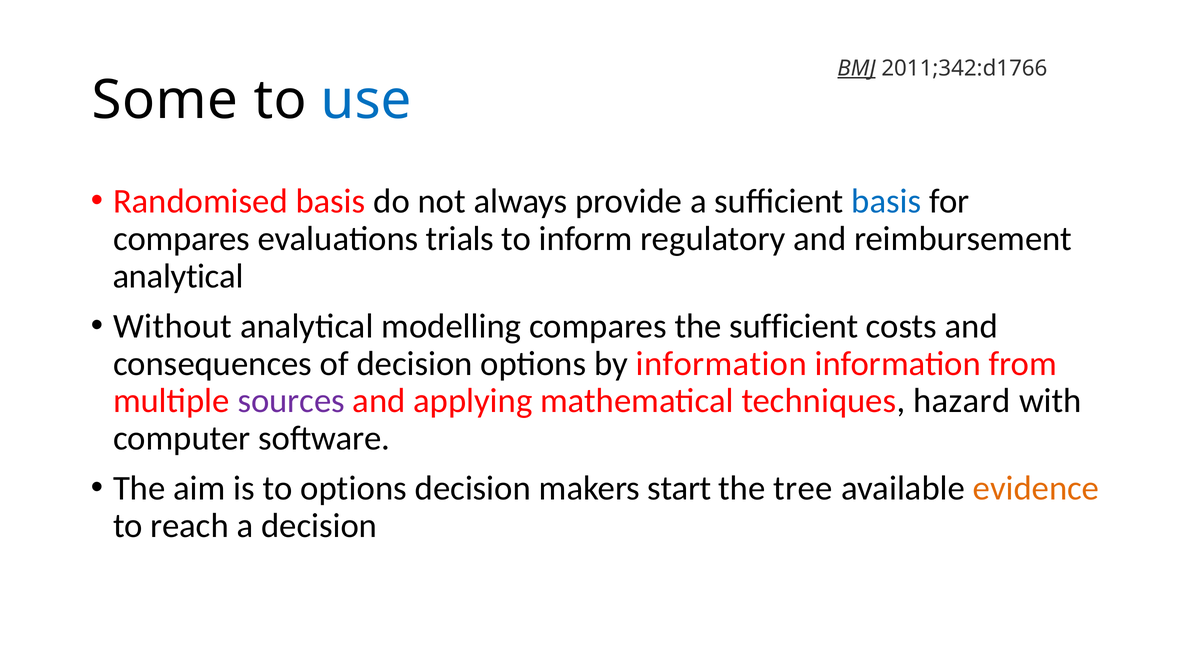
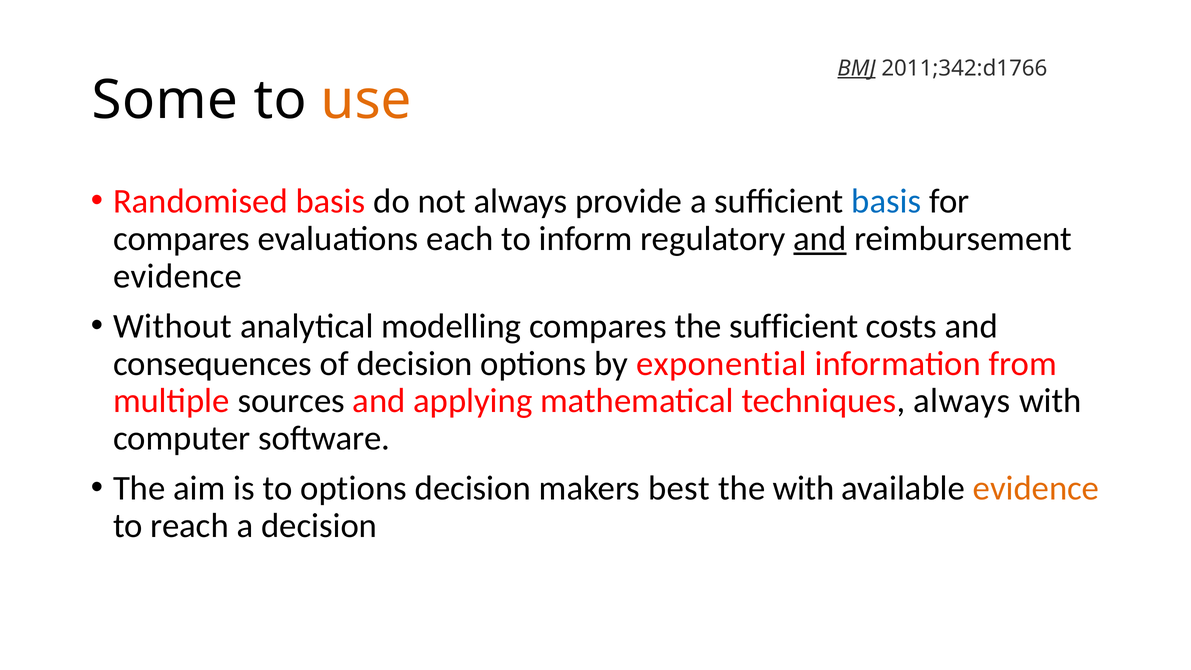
use colour: blue -> orange
trials: trials -> each
and at (820, 239) underline: none -> present
analytical at (178, 276): analytical -> evidence
by information: information -> exponential
sources colour: purple -> black
techniques hazard: hazard -> always
start: start -> best
the tree: tree -> with
